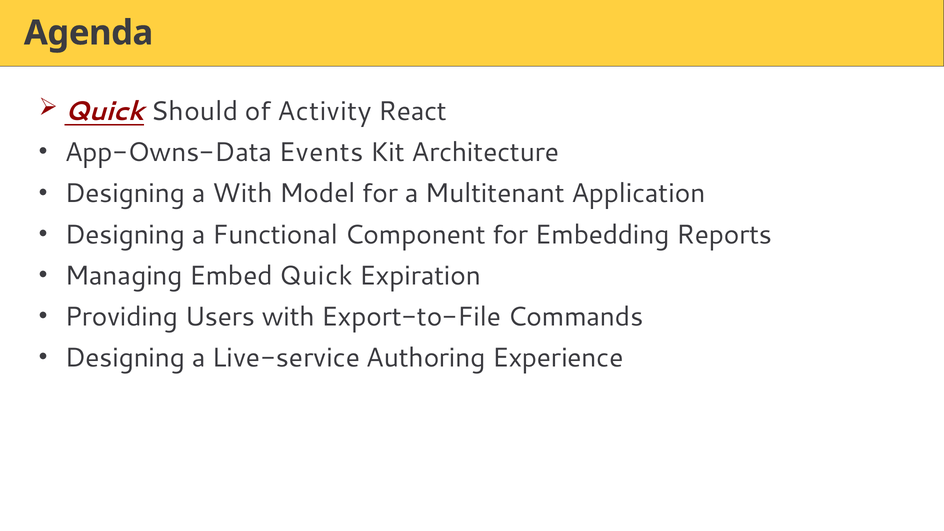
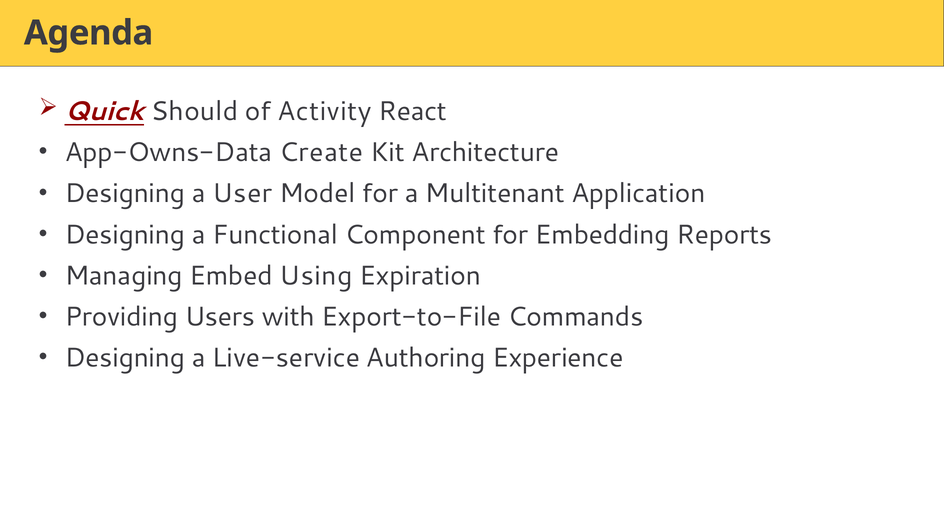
Events: Events -> Create
a With: With -> User
Embed Quick: Quick -> Using
